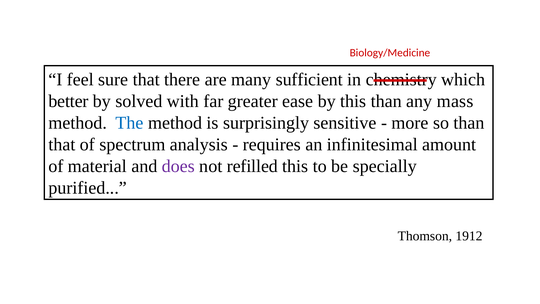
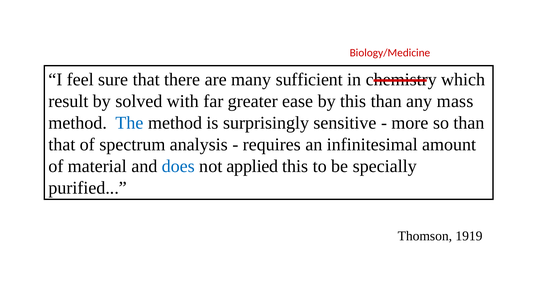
better: better -> result
does colour: purple -> blue
refilled: refilled -> applied
1912: 1912 -> 1919
